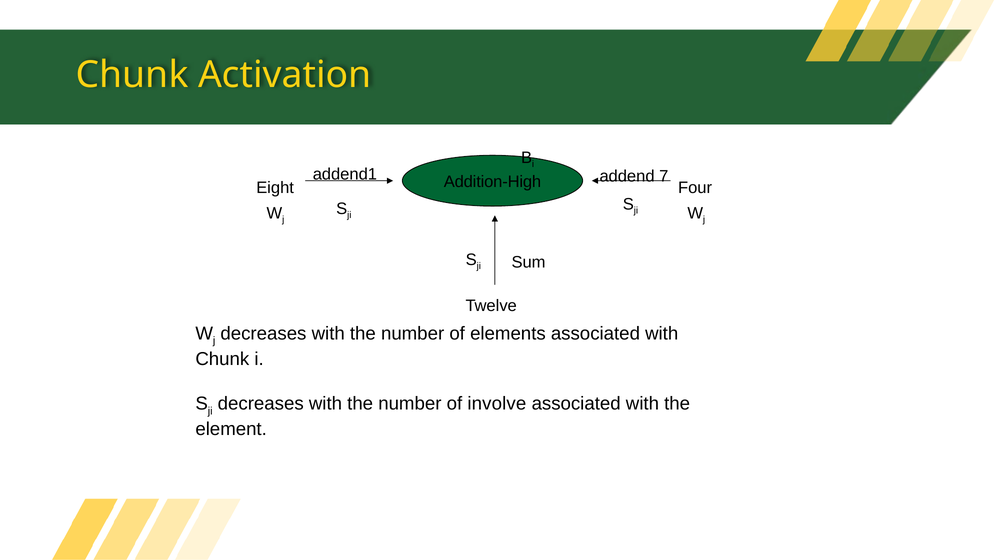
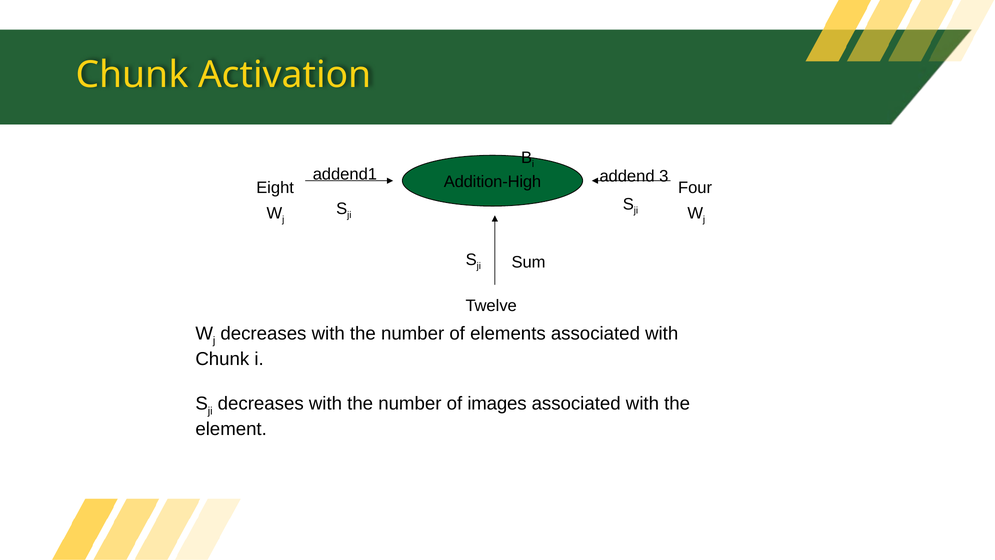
7: 7 -> 3
involve: involve -> images
